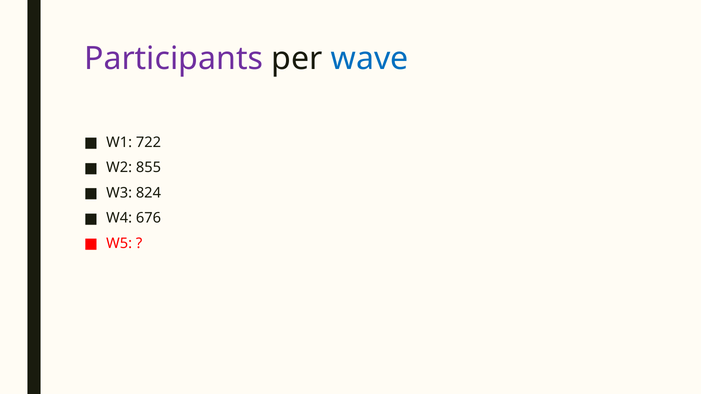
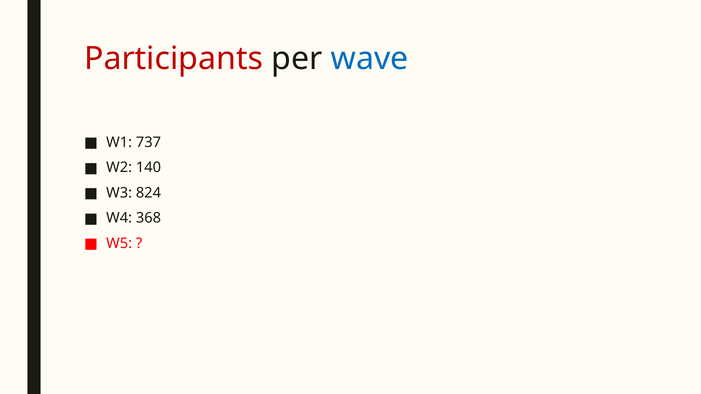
Participants colour: purple -> red
722: 722 -> 737
855: 855 -> 140
676: 676 -> 368
